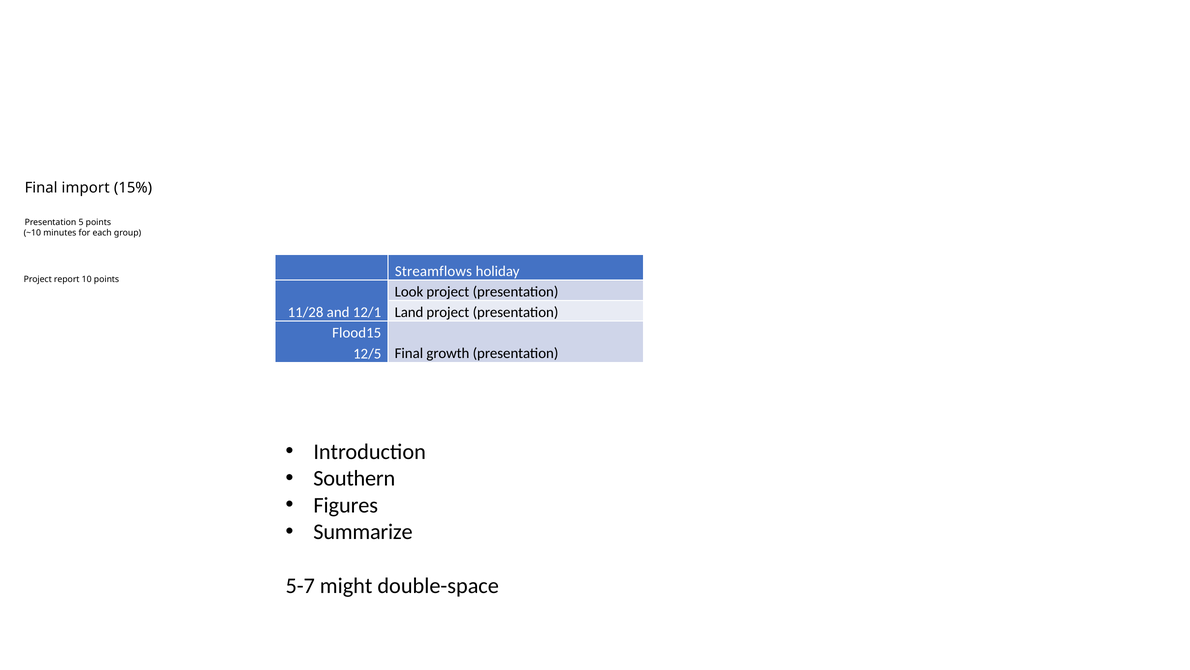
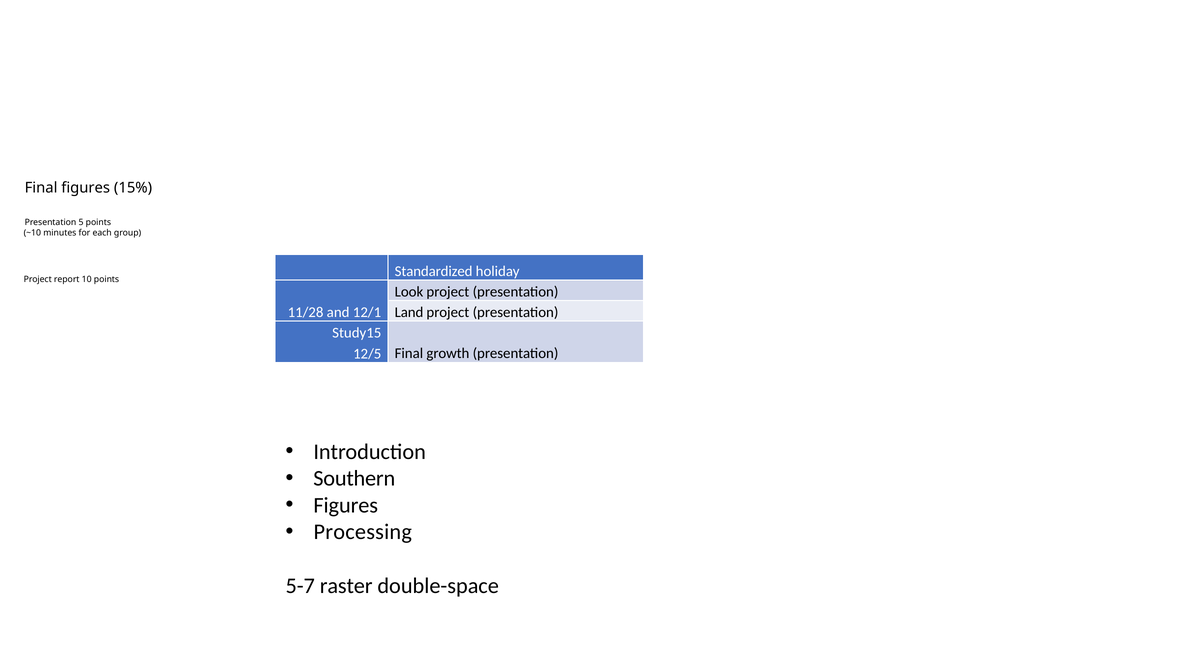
Final import: import -> figures
Streamflows: Streamflows -> Standardized
Flood15: Flood15 -> Study15
Summarize: Summarize -> Processing
might: might -> raster
